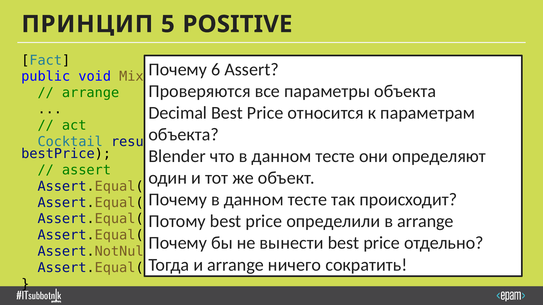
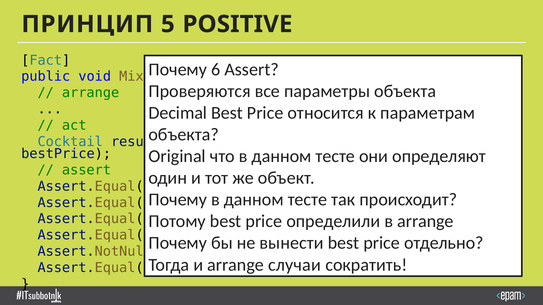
Blender: Blender -> Original
ничего: ничего -> случаи
